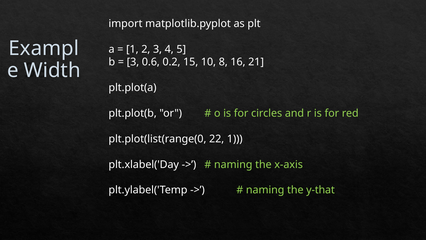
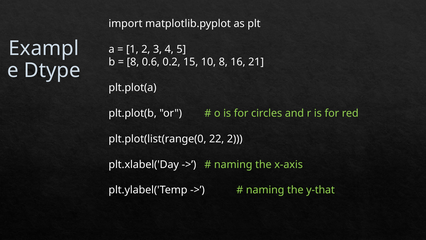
3 at (133, 62): 3 -> 8
Width: Width -> Dtype
22 1: 1 -> 2
